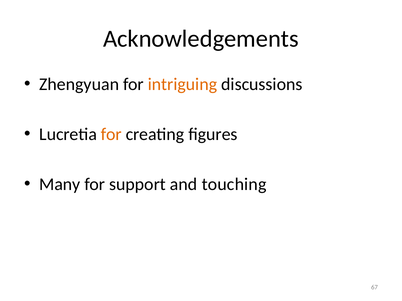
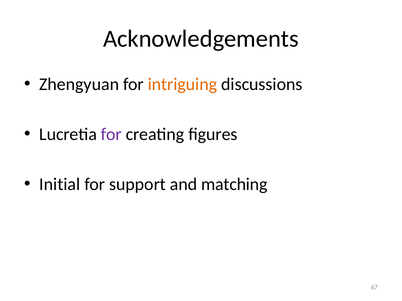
for at (111, 134) colour: orange -> purple
Many: Many -> Initial
touching: touching -> matching
